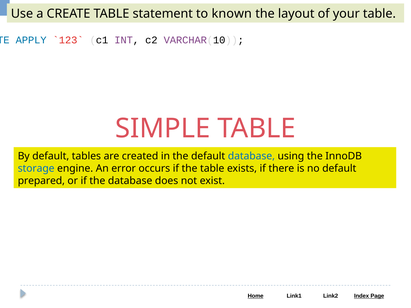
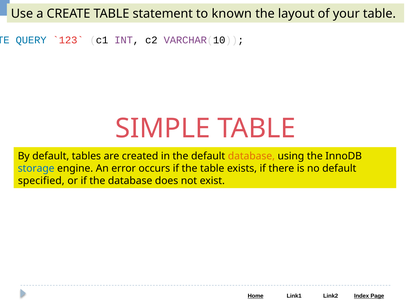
APPLY: APPLY -> QUERY
database at (251, 156) colour: blue -> orange
prepared: prepared -> specified
